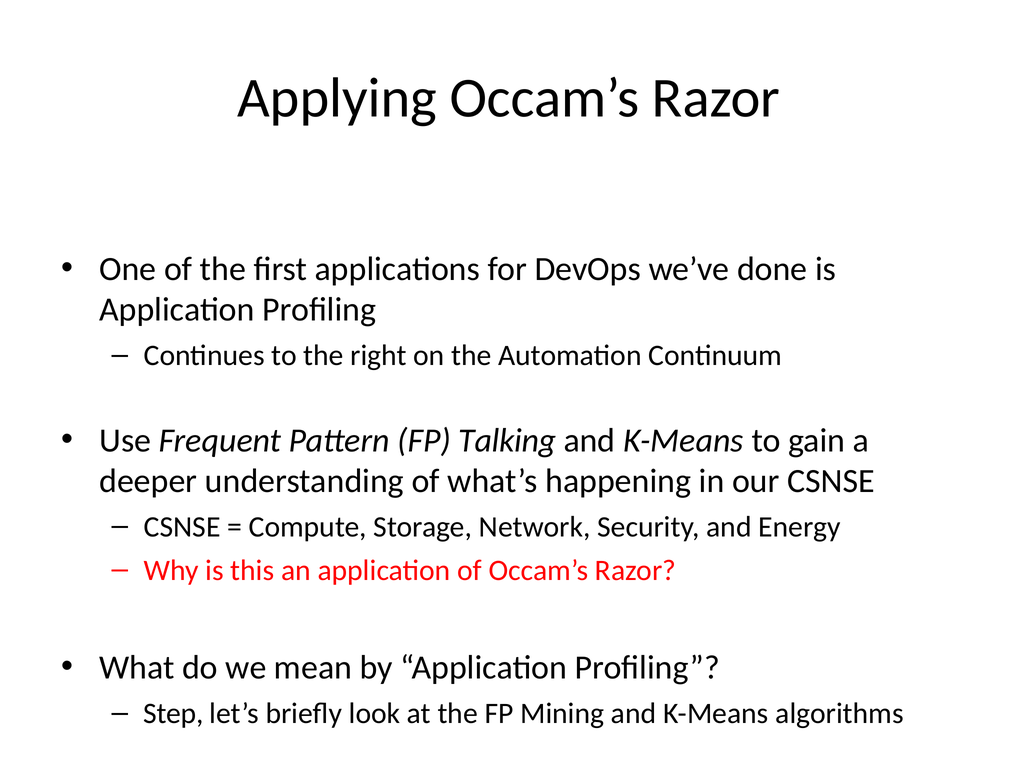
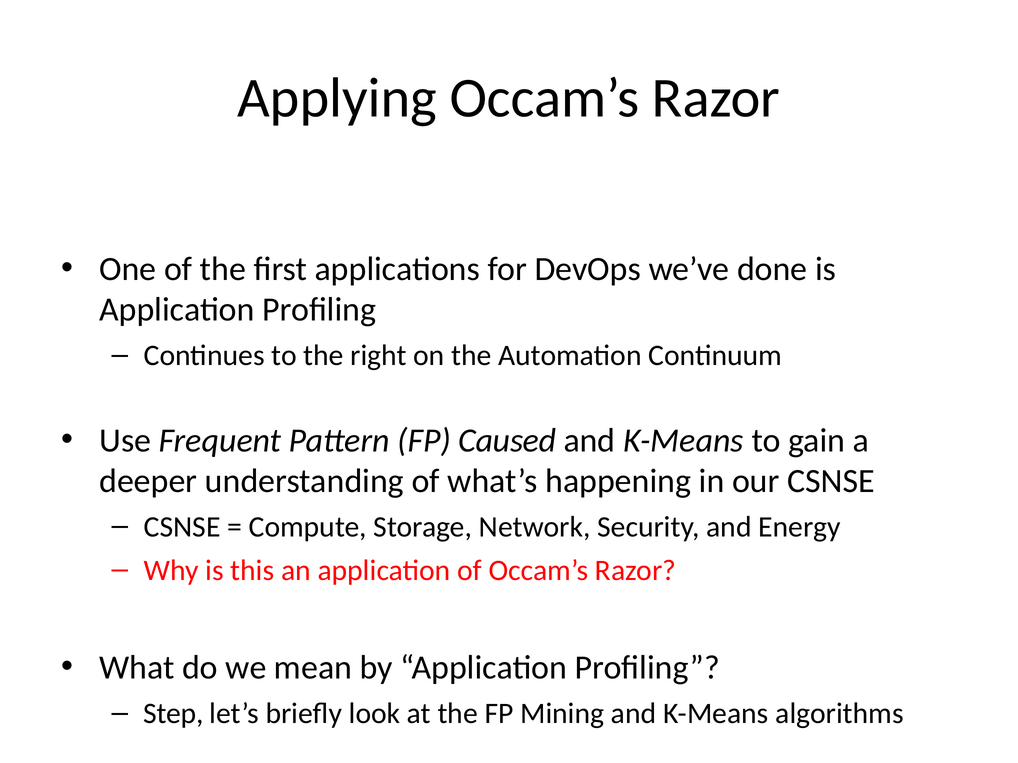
Talking: Talking -> Caused
